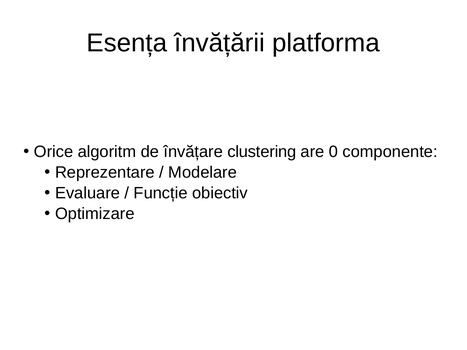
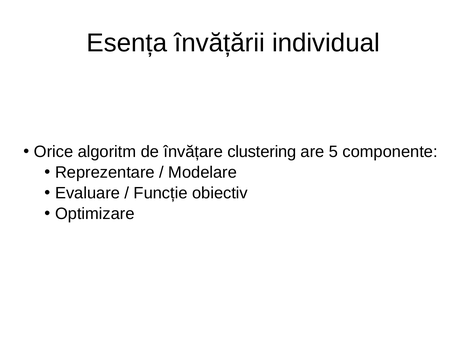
platforma: platforma -> individual
0: 0 -> 5
